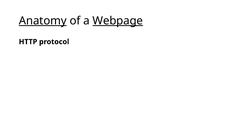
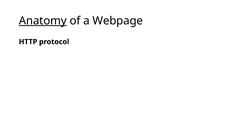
Webpage underline: present -> none
